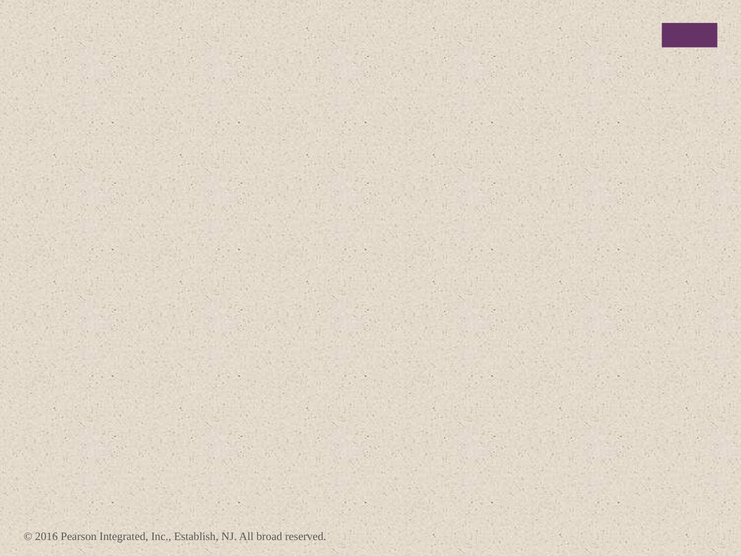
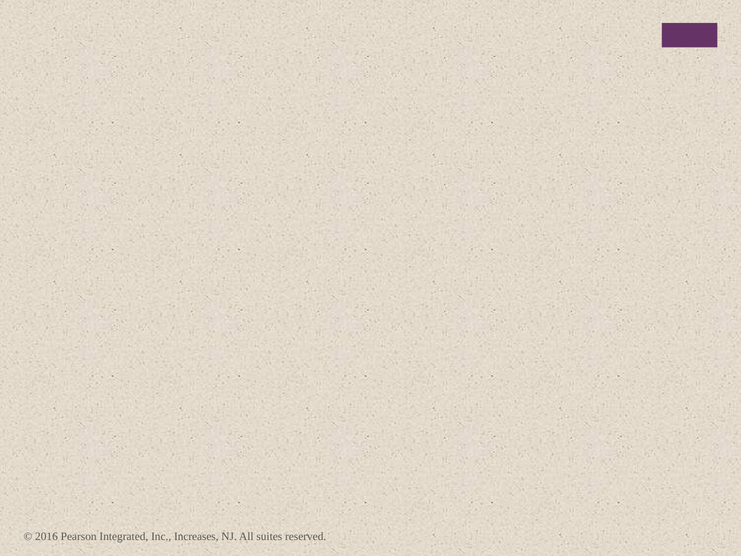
Establish: Establish -> Increases
broad: broad -> suites
